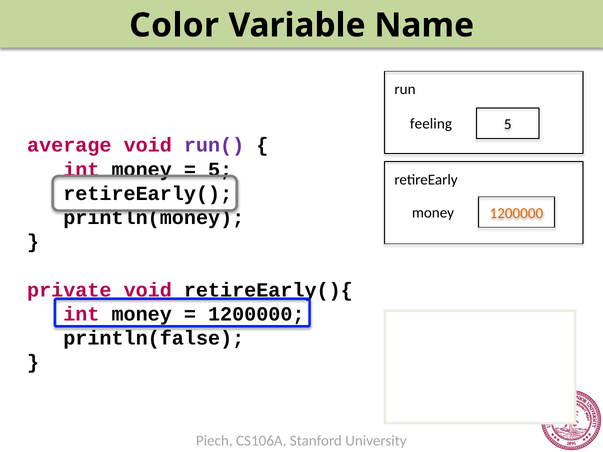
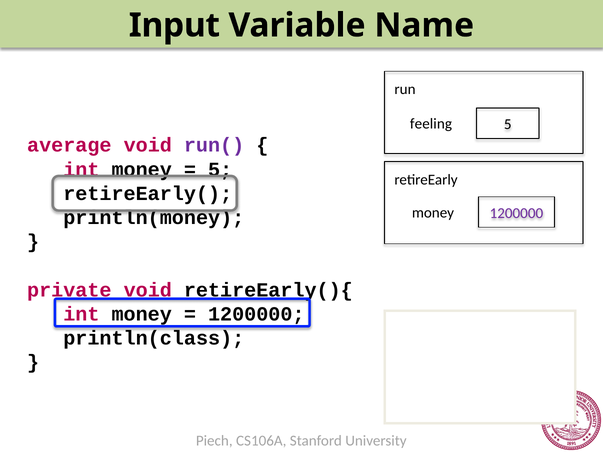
Color: Color -> Input
1200000 at (516, 213) colour: orange -> purple
println(false: println(false -> println(class
